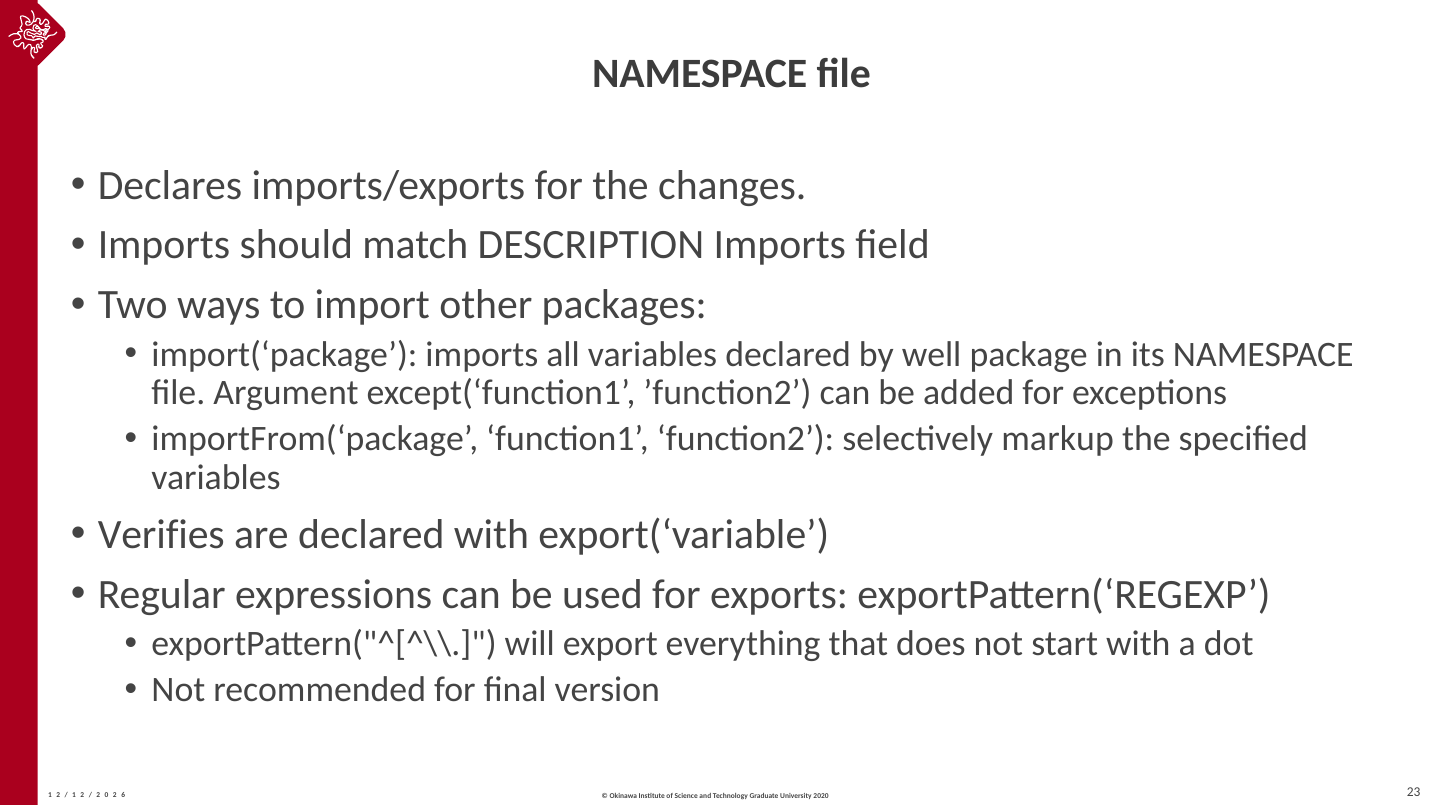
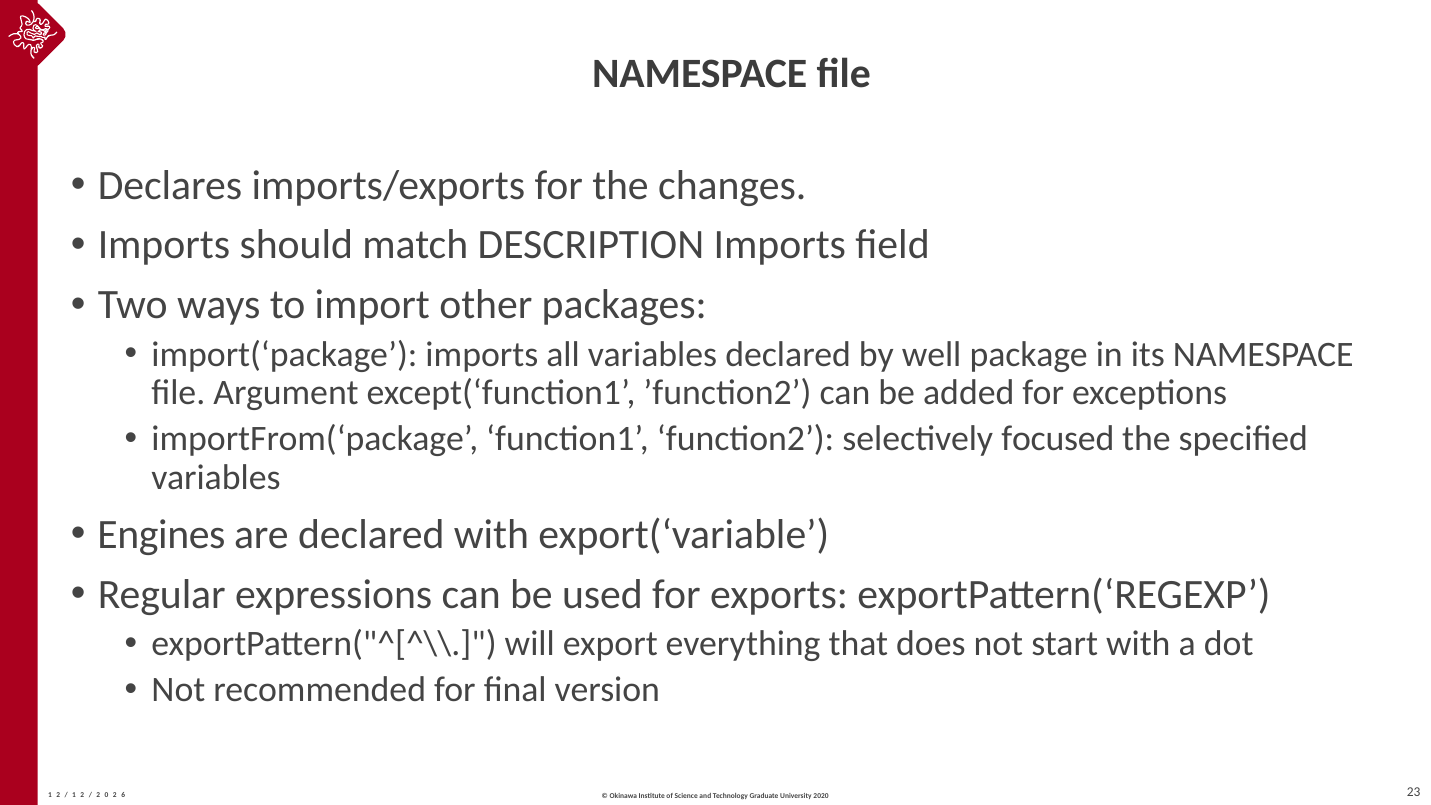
markup: markup -> focused
Verifies: Verifies -> Engines
